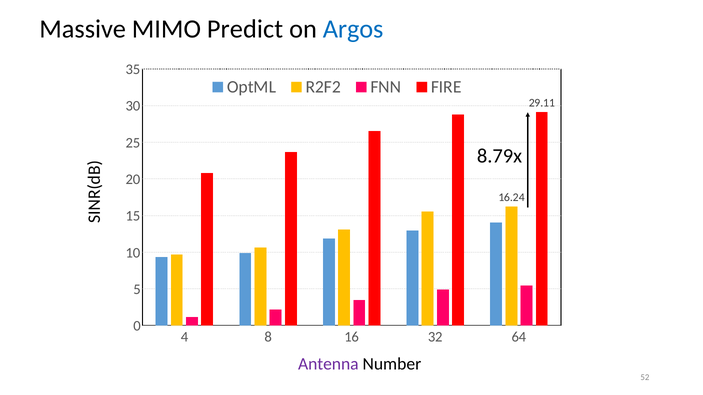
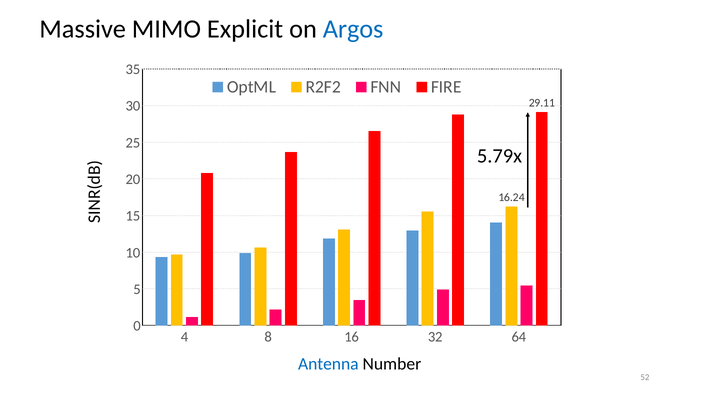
Predict: Predict -> Explicit
8.79x: 8.79x -> 5.79x
Antenna colour: purple -> blue
